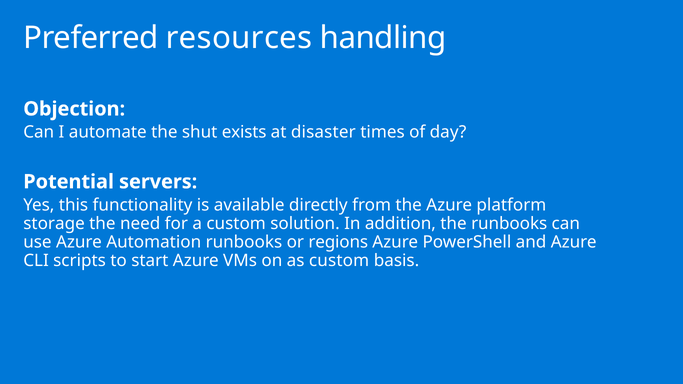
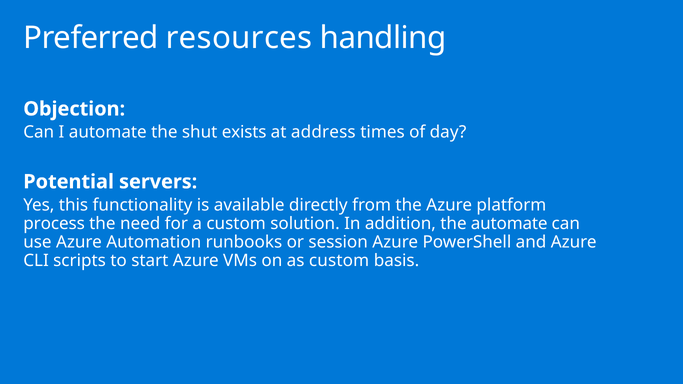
disaster: disaster -> address
storage: storage -> process
the runbooks: runbooks -> automate
regions: regions -> session
